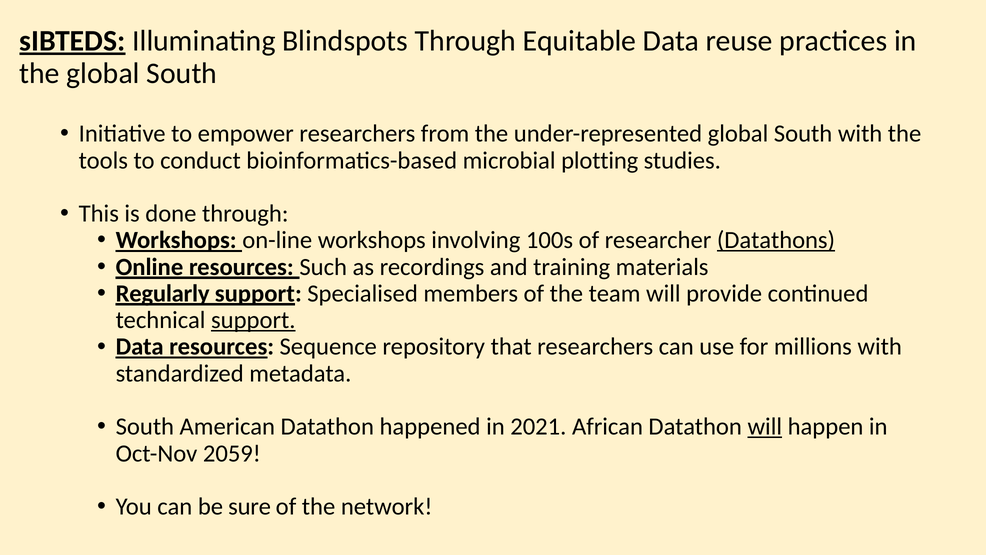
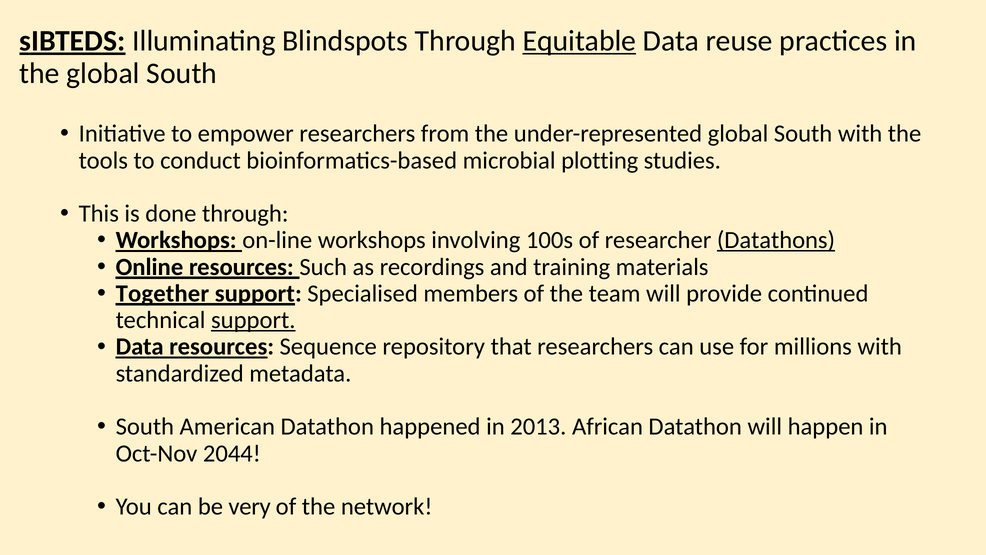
Equitable underline: none -> present
Regularly: Regularly -> Together
2021: 2021 -> 2013
will at (765, 426) underline: present -> none
2059: 2059 -> 2044
sure: sure -> very
